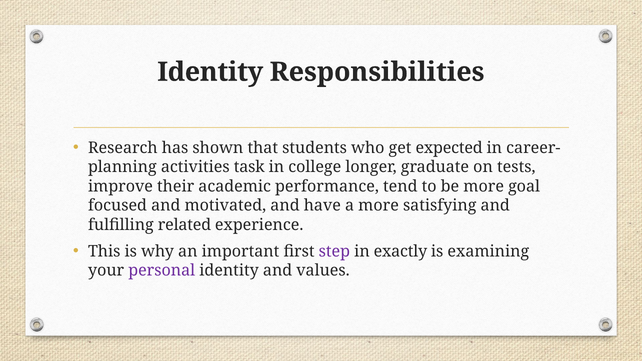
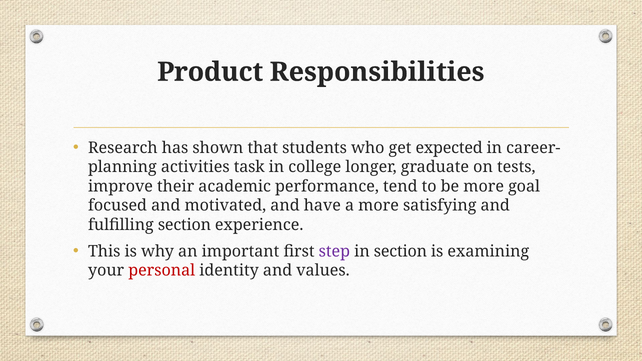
Identity at (210, 72): Identity -> Product
fulfilling related: related -> section
in exactly: exactly -> section
personal colour: purple -> red
